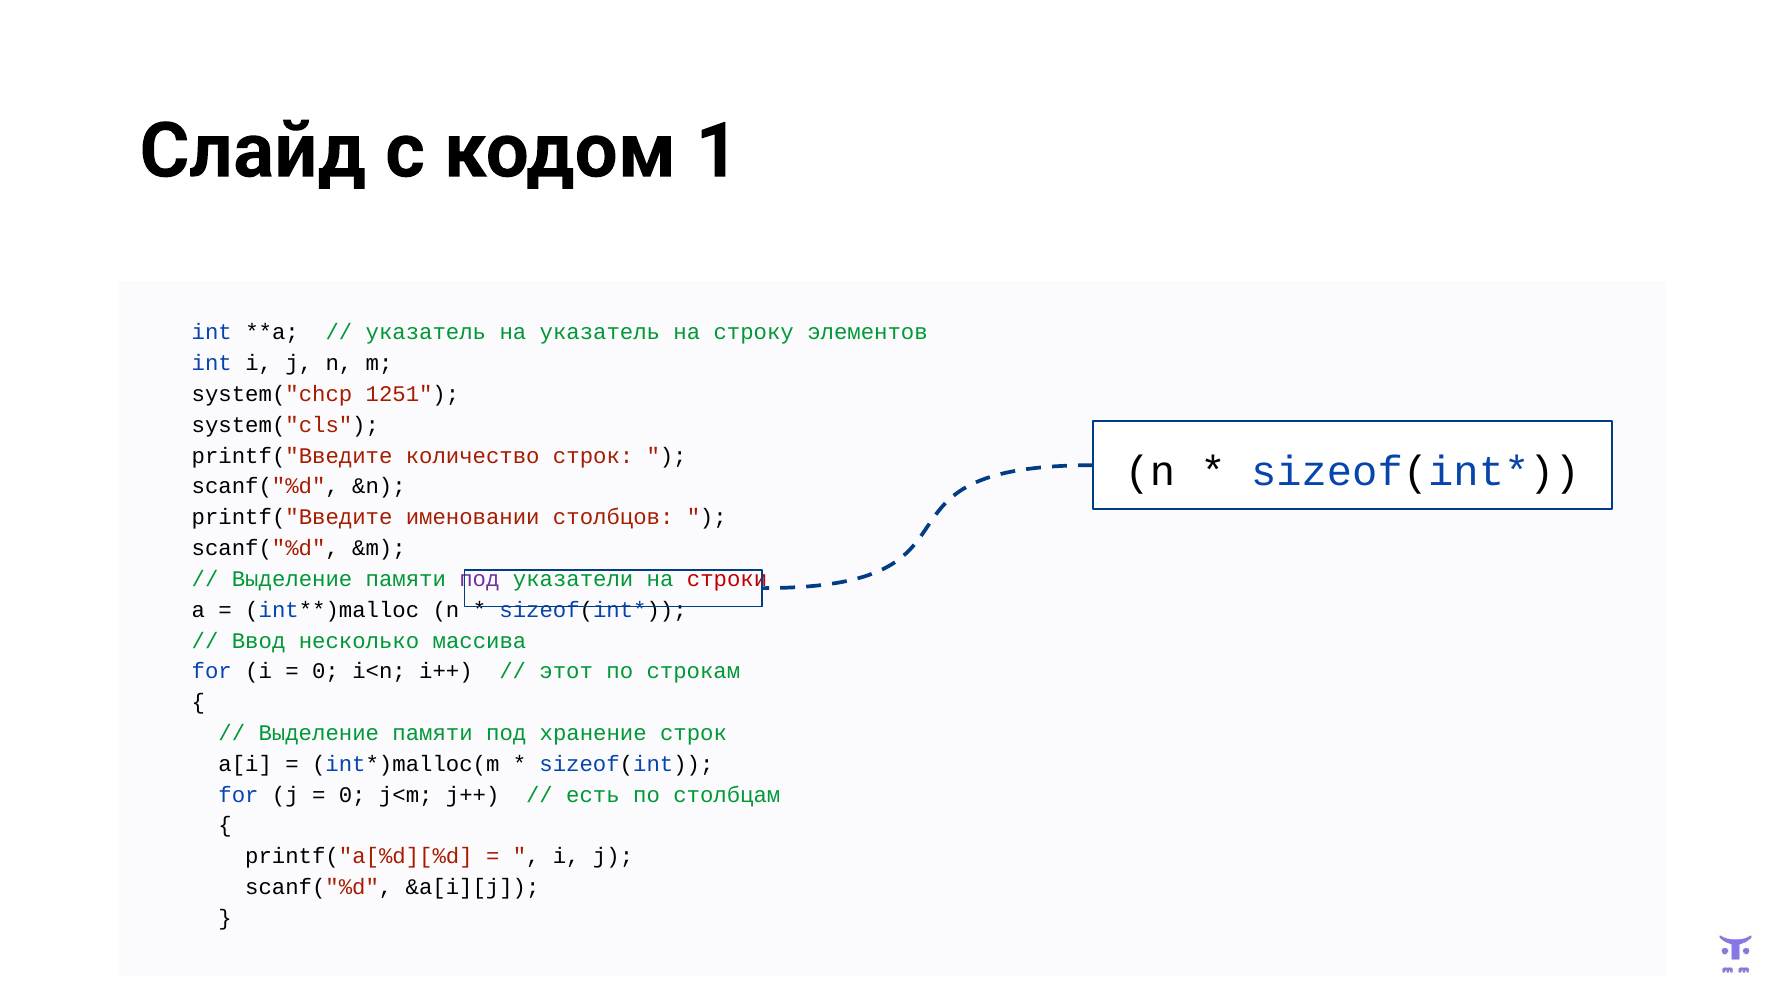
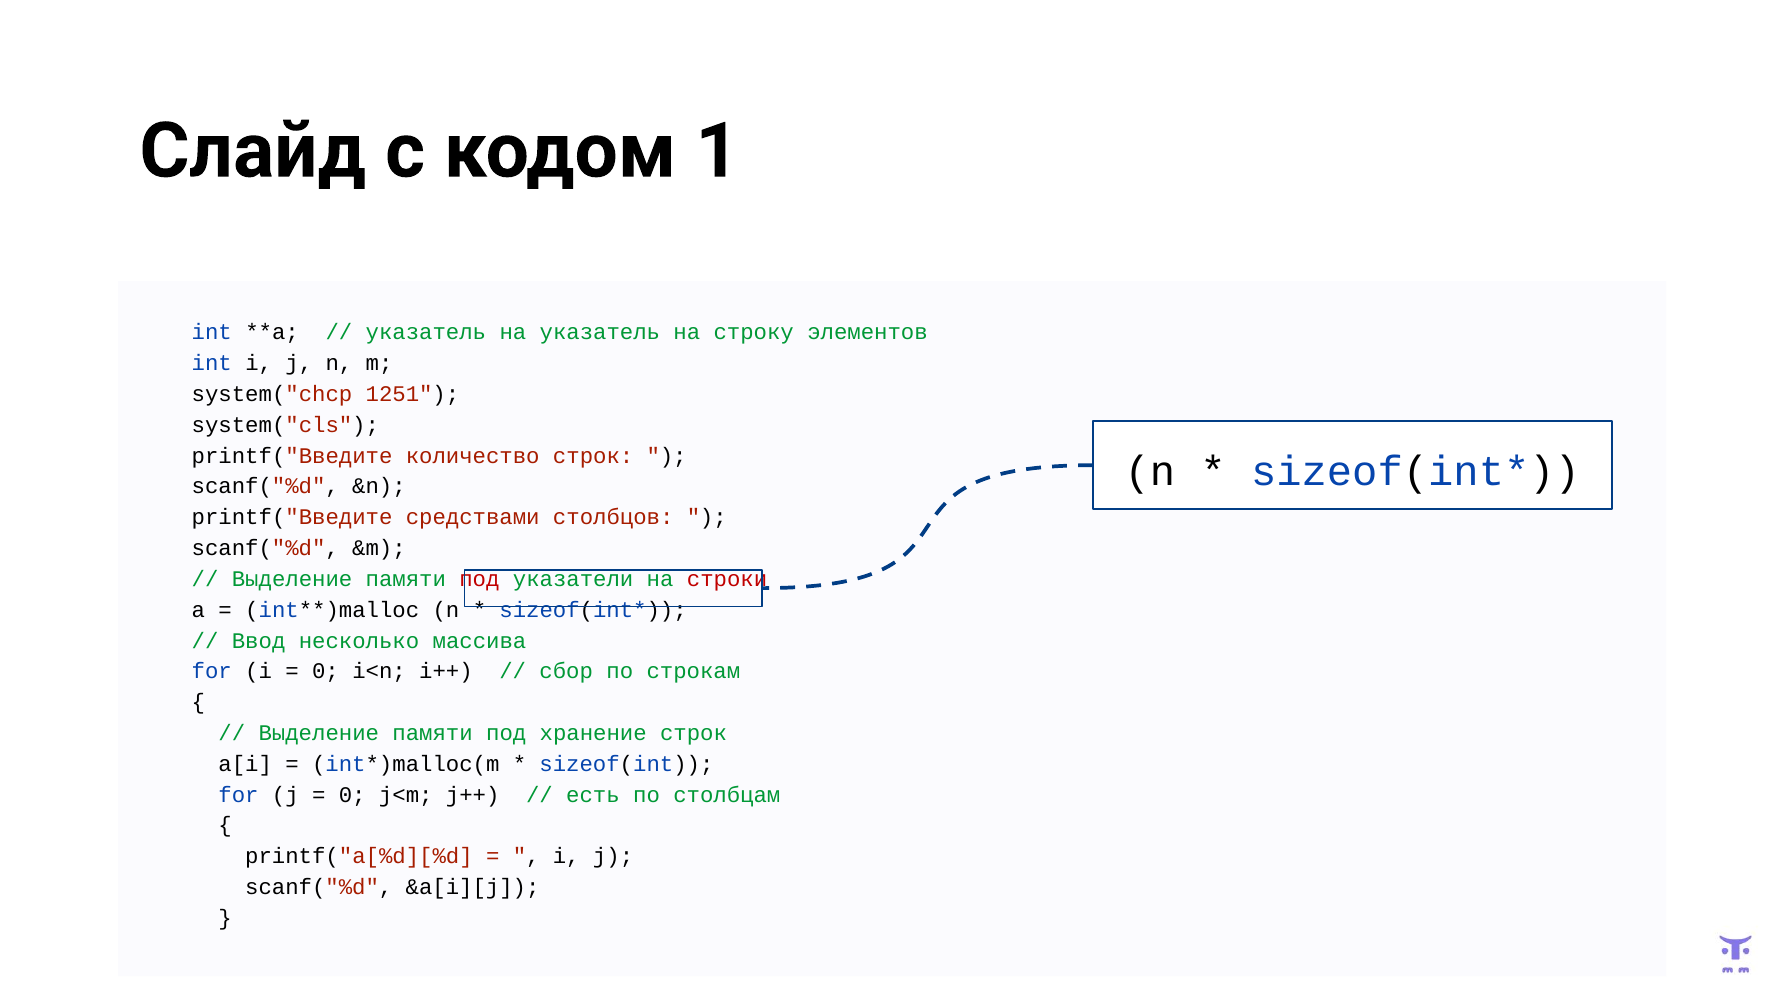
именовании: именовании -> средствами
под at (479, 579) colour: purple -> red
этот: этот -> сбор
